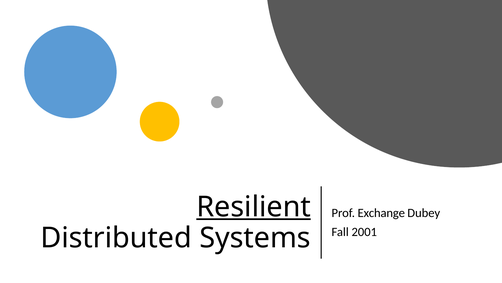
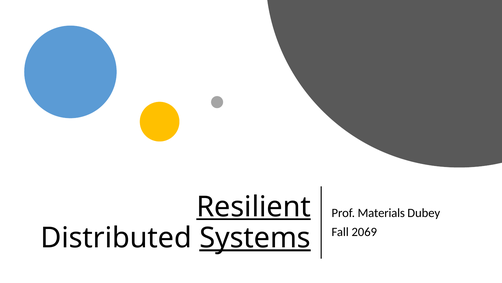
Exchange: Exchange -> Materials
2001: 2001 -> 2069
Systems underline: none -> present
